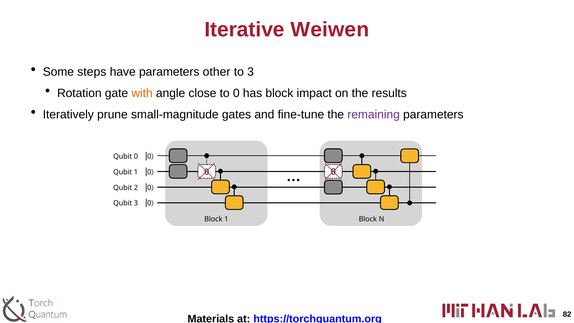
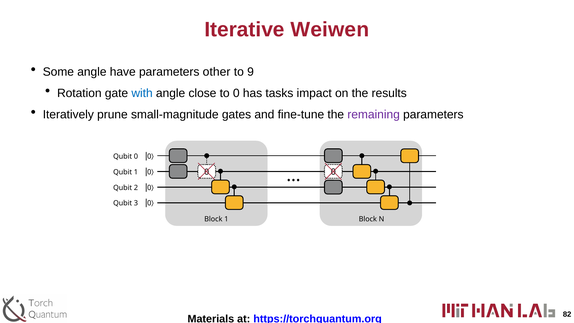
Some steps: steps -> angle
to 3: 3 -> 9
with colour: orange -> blue
has block: block -> tasks
